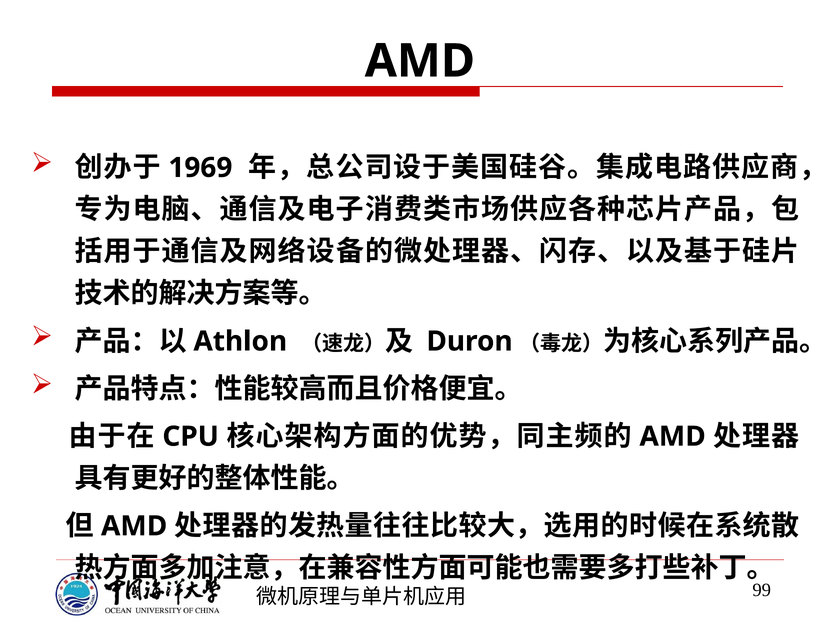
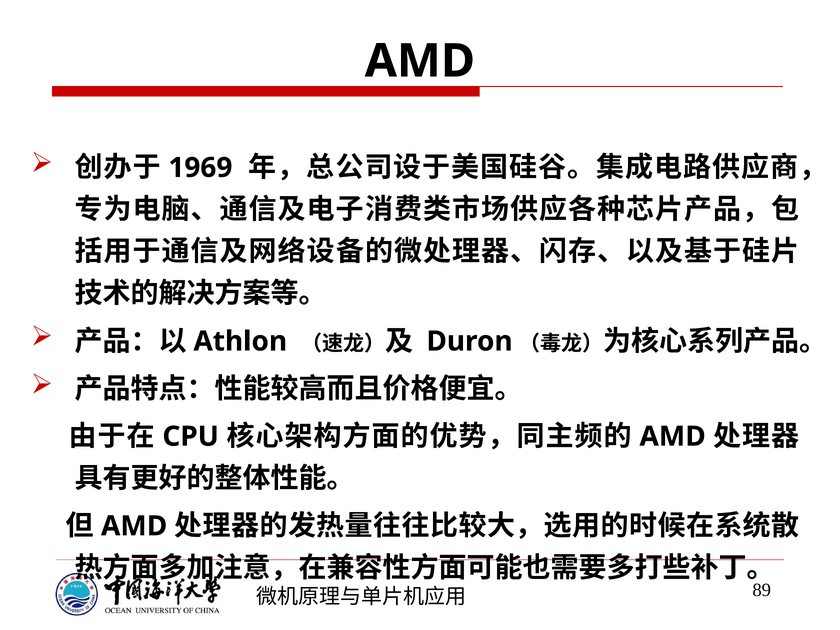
99: 99 -> 89
